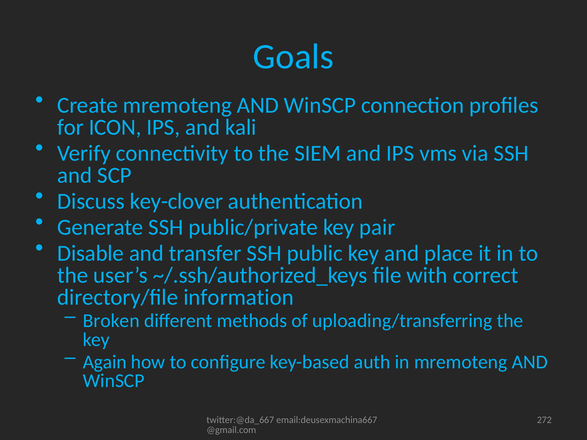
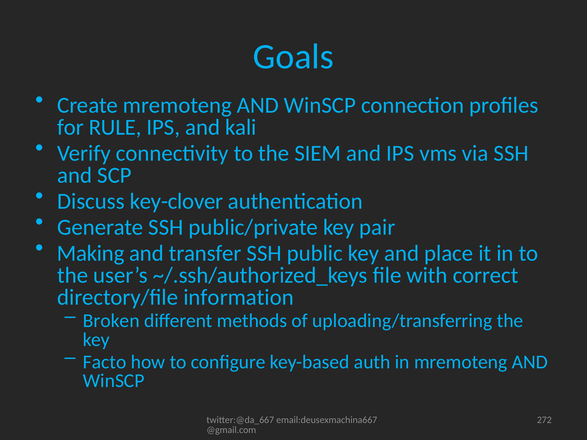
ICON: ICON -> RULE
Disable: Disable -> Making
Again: Again -> Facto
